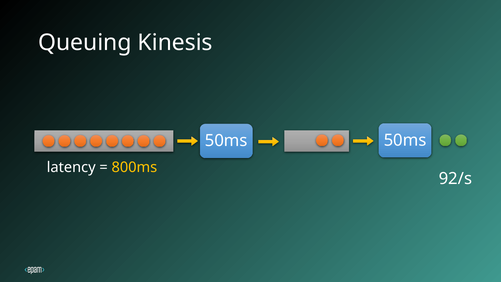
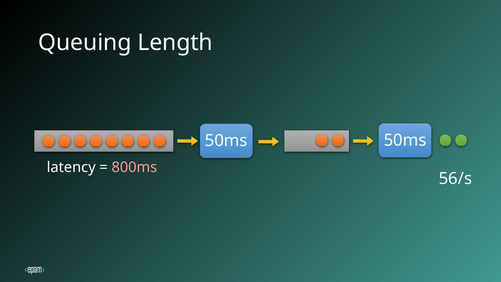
Kinesis: Kinesis -> Length
800ms colour: yellow -> pink
92/s: 92/s -> 56/s
